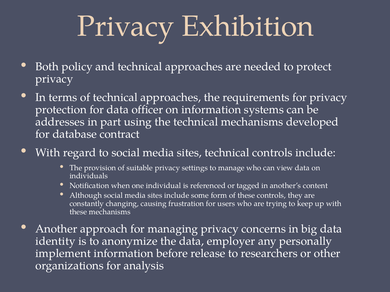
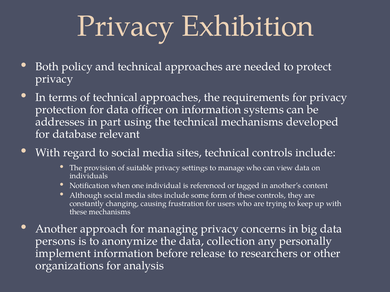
contract: contract -> relevant
identity: identity -> persons
employer: employer -> collection
